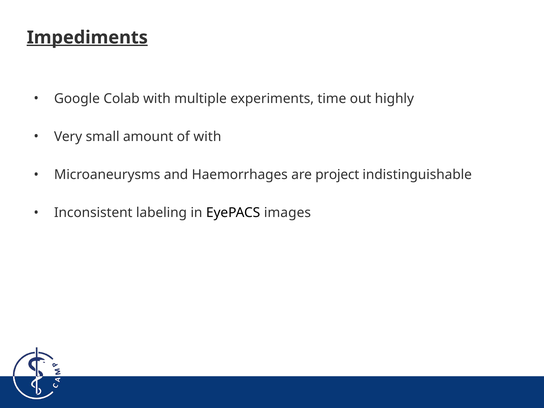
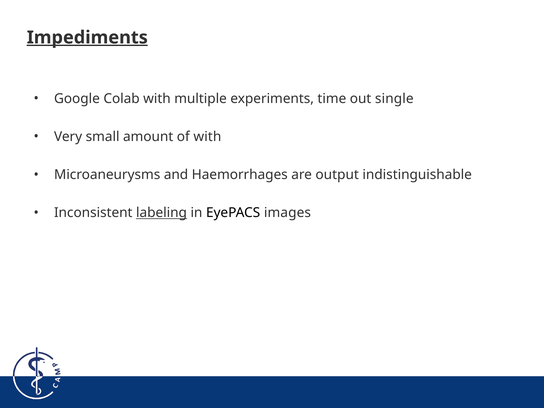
highly: highly -> single
project: project -> output
labeling underline: none -> present
